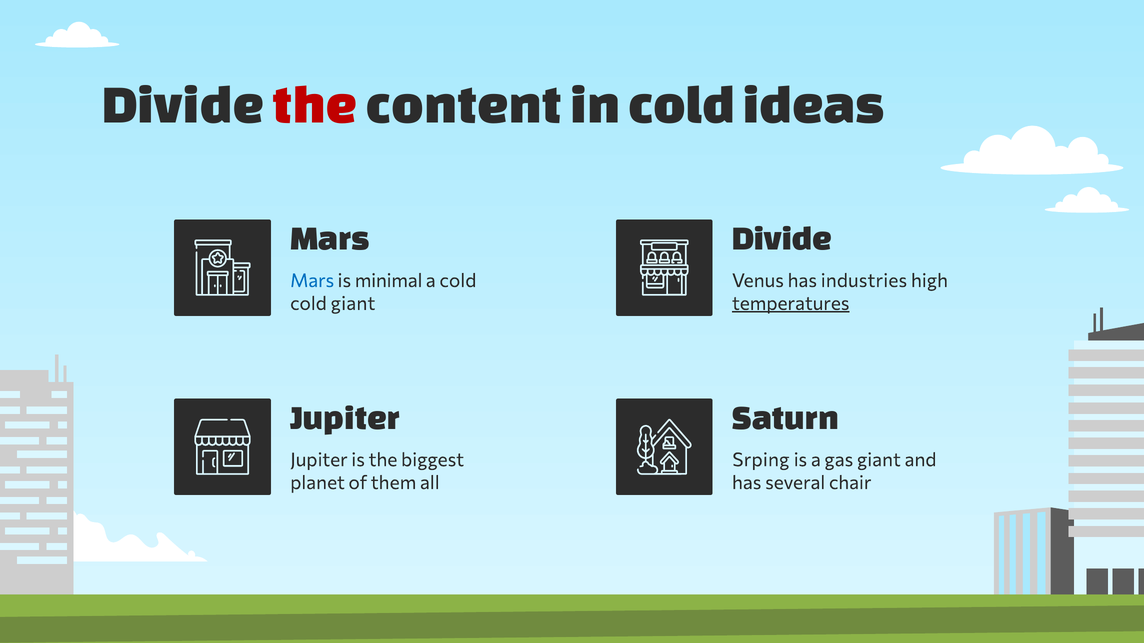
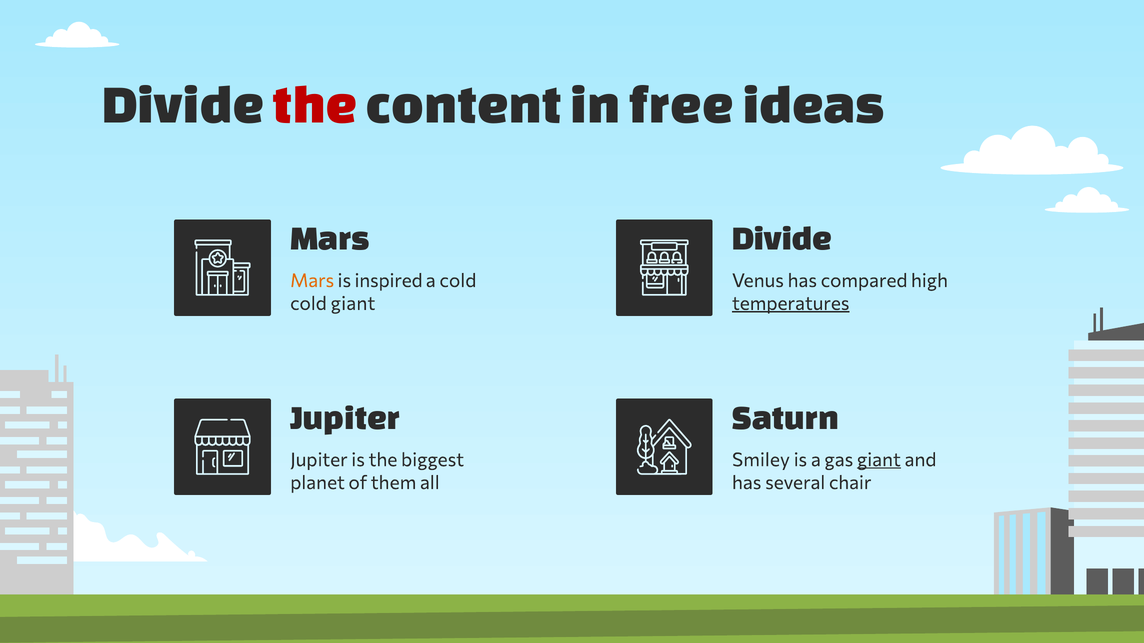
in cold: cold -> free
Mars at (312, 281) colour: blue -> orange
minimal: minimal -> inspired
industries: industries -> compared
Srping: Srping -> Smiley
giant at (879, 460) underline: none -> present
